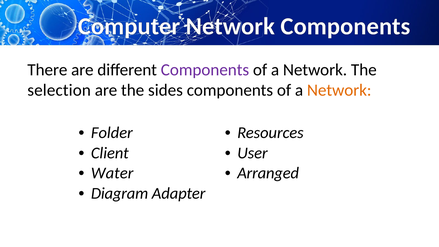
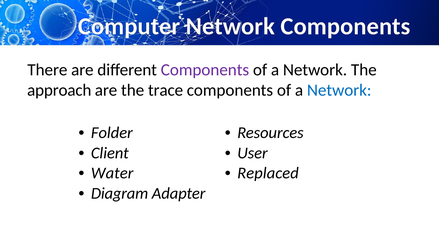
selection: selection -> approach
sides: sides -> trace
Network at (339, 90) colour: orange -> blue
Arranged: Arranged -> Replaced
